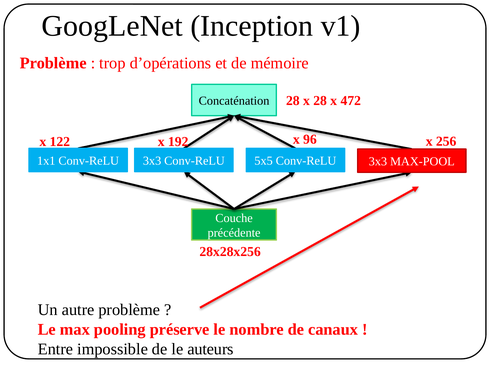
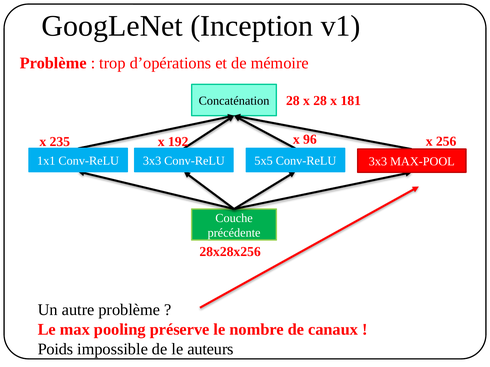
472: 472 -> 181
122: 122 -> 235
Entre: Entre -> Poids
